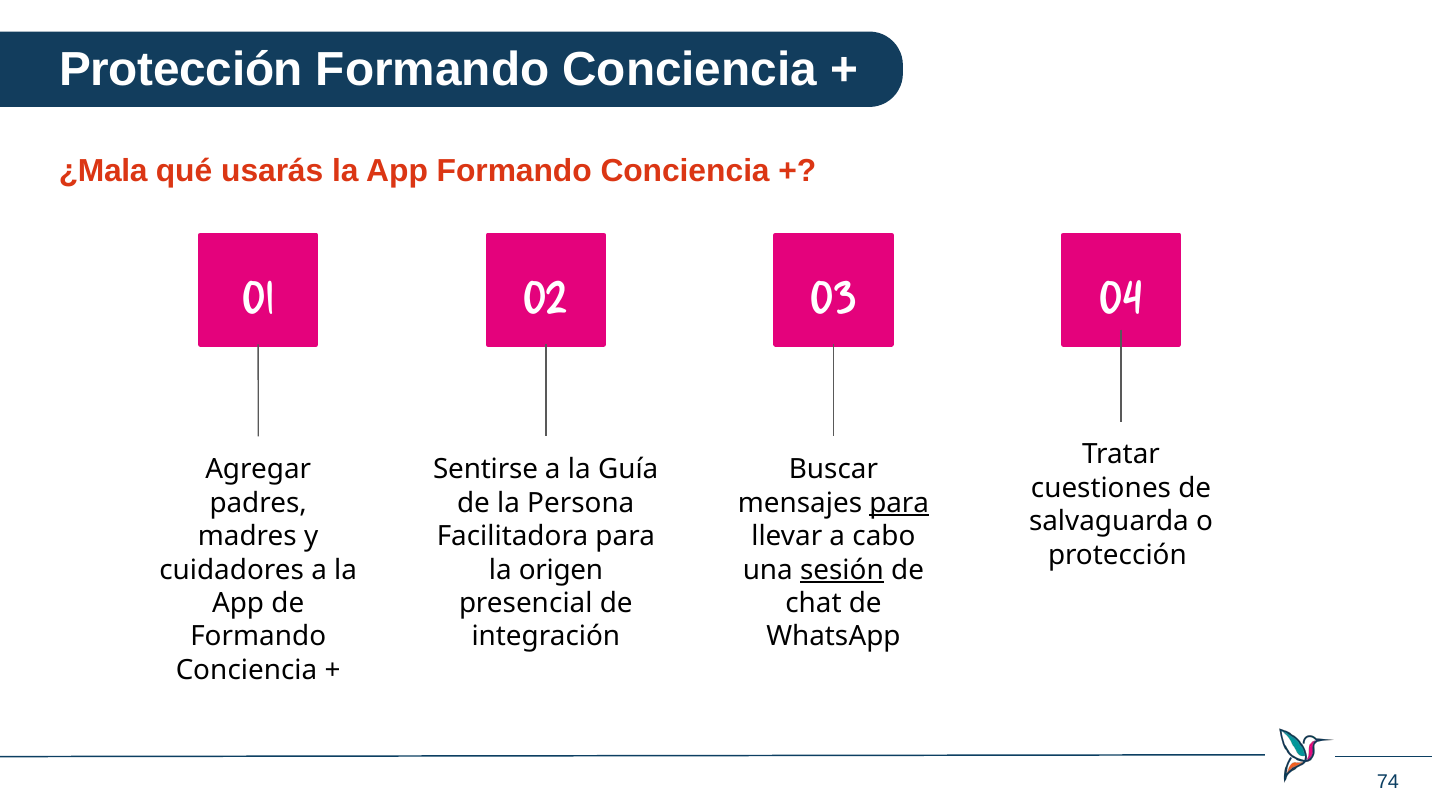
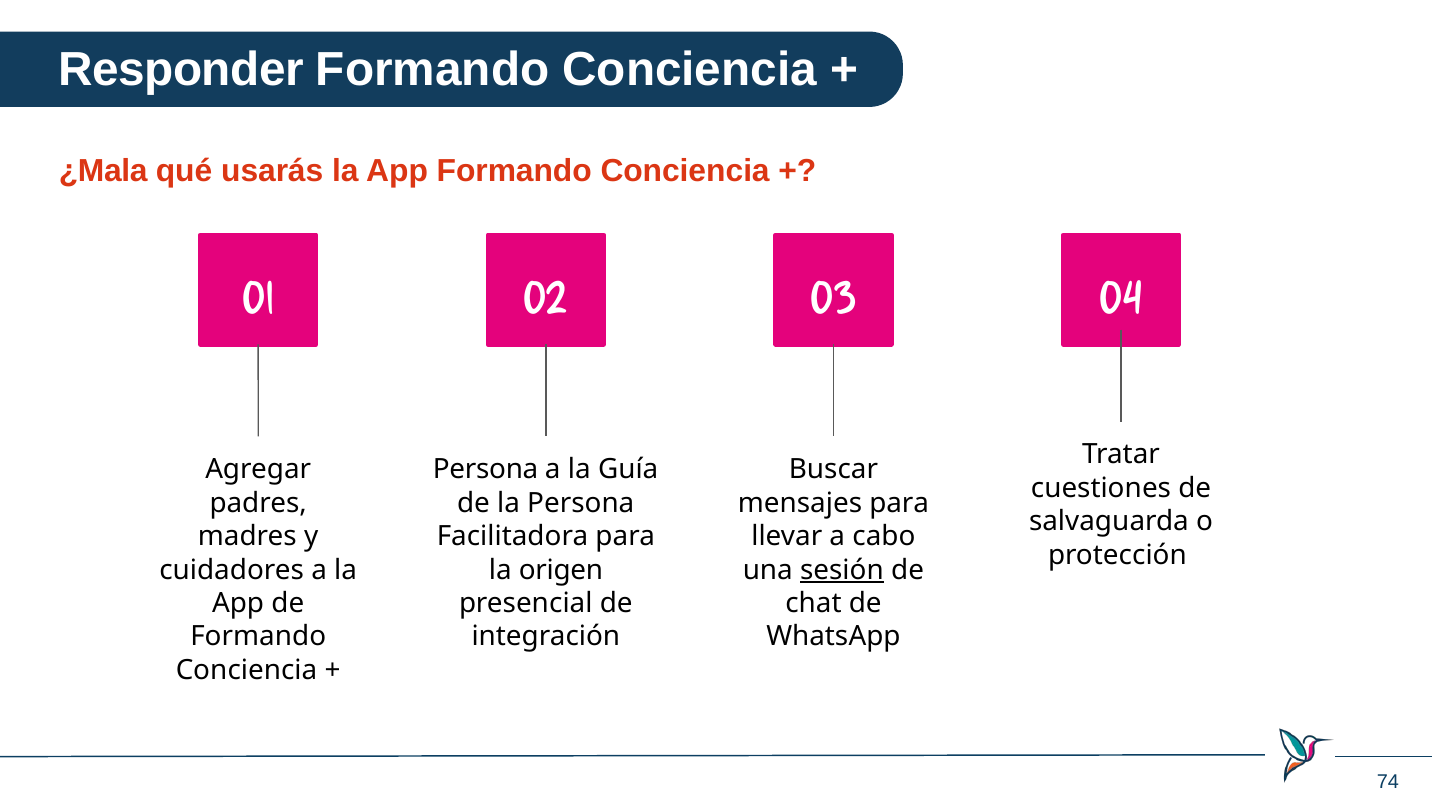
Protección at (181, 70): Protección -> Responder
Sentirse at (486, 469): Sentirse -> Persona
para at (899, 503) underline: present -> none
